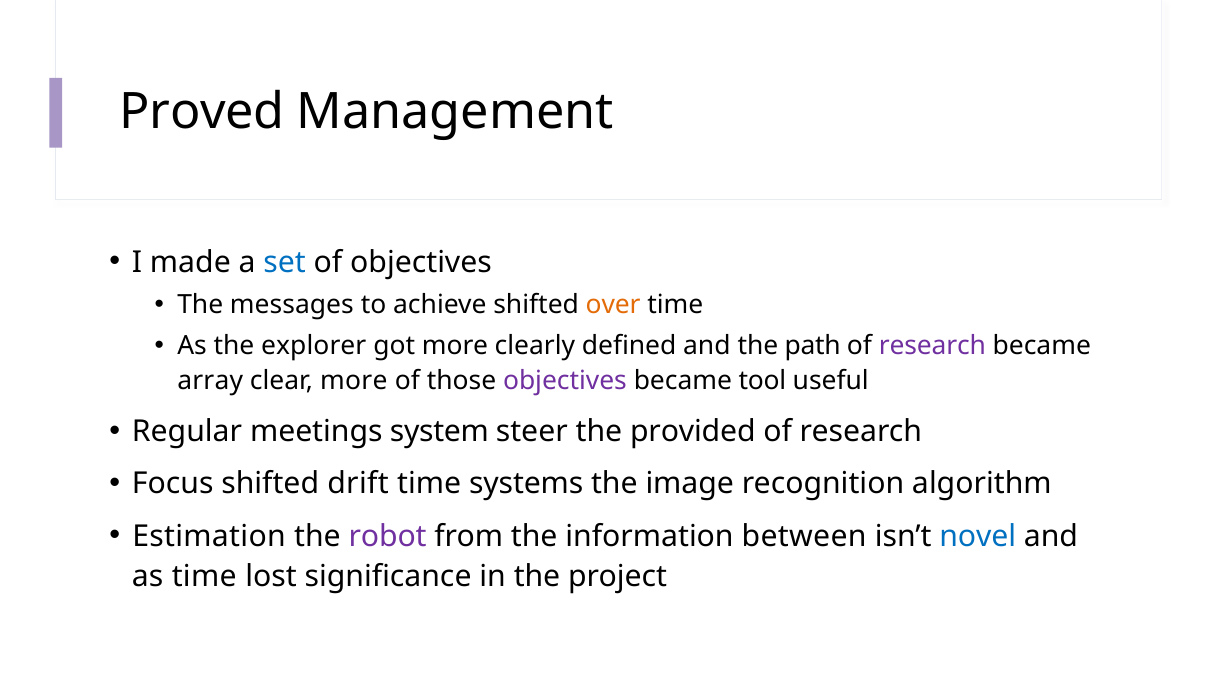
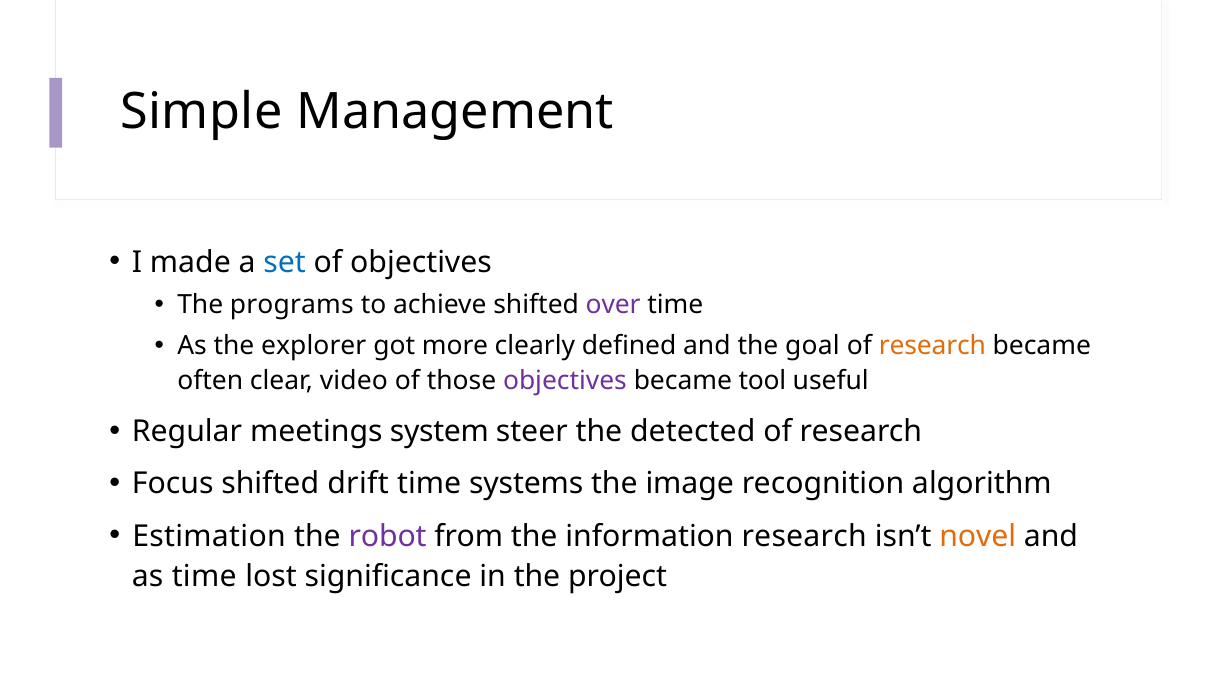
Proved: Proved -> Simple
messages: messages -> programs
over colour: orange -> purple
path: path -> goal
research at (932, 347) colour: purple -> orange
array: array -> often
clear more: more -> video
provided: provided -> detected
information between: between -> research
novel colour: blue -> orange
